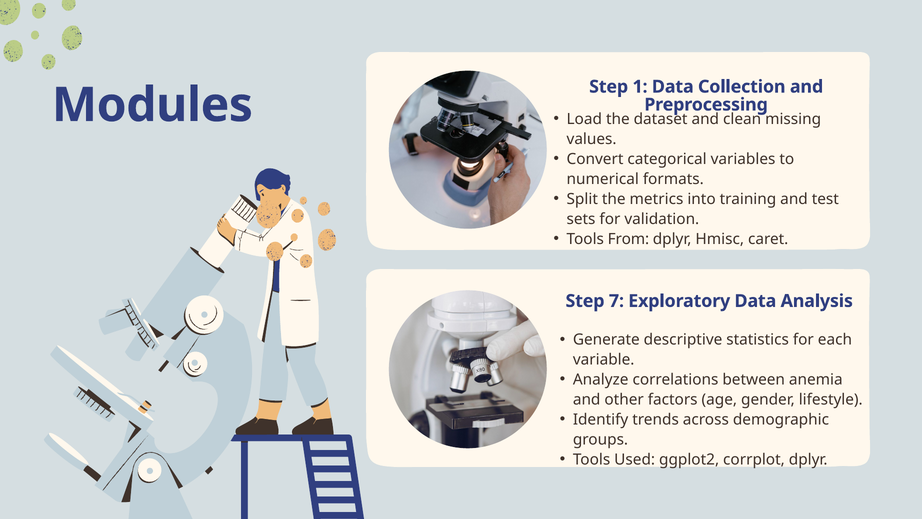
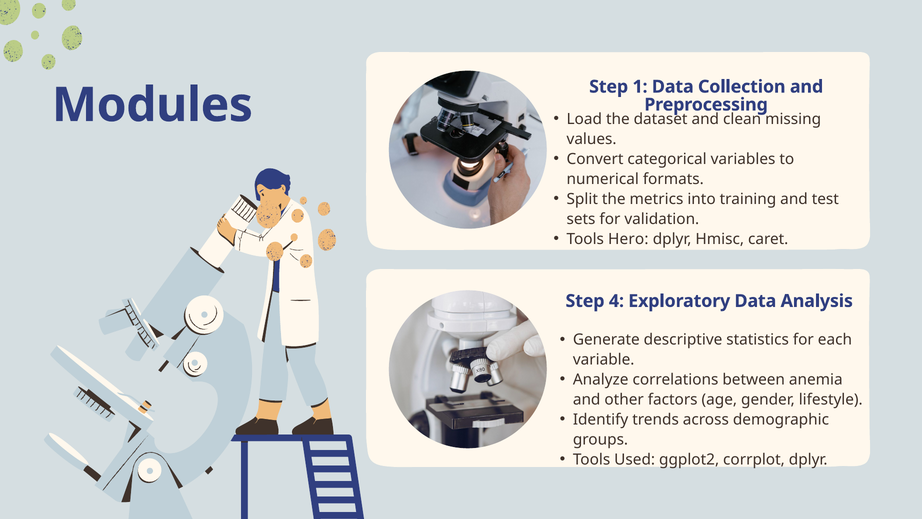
From: From -> Hero
7: 7 -> 4
